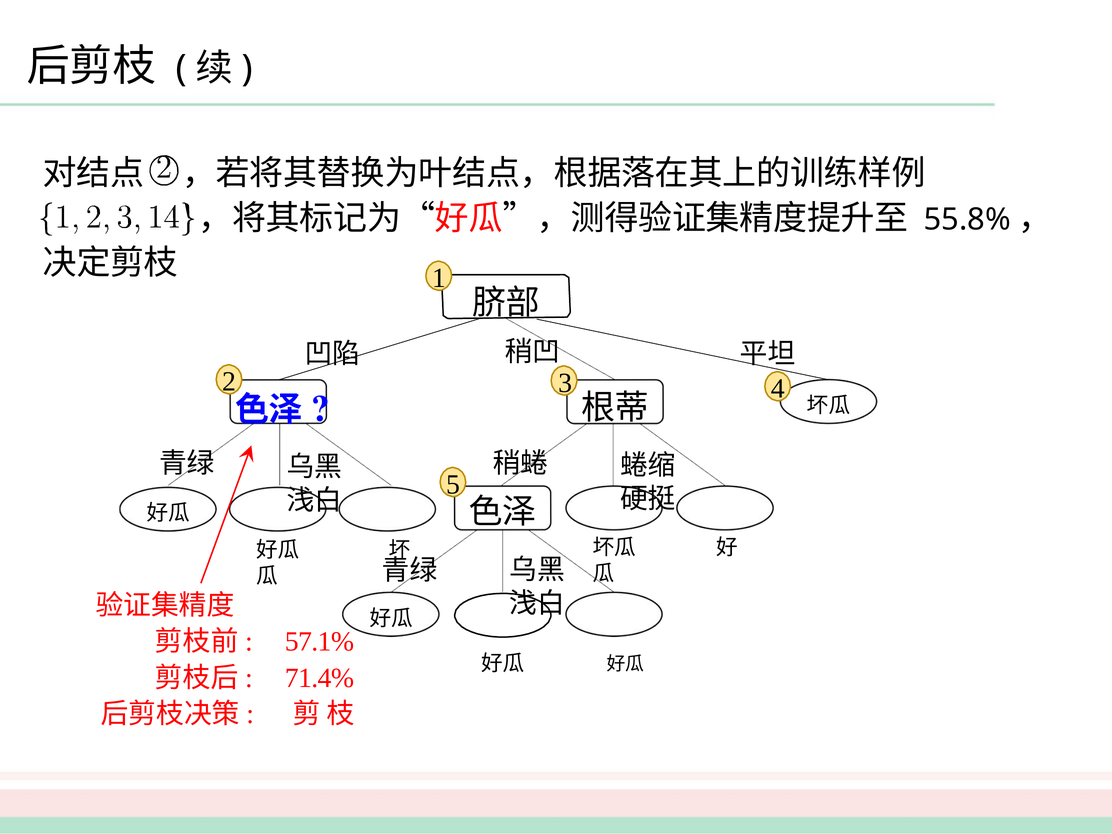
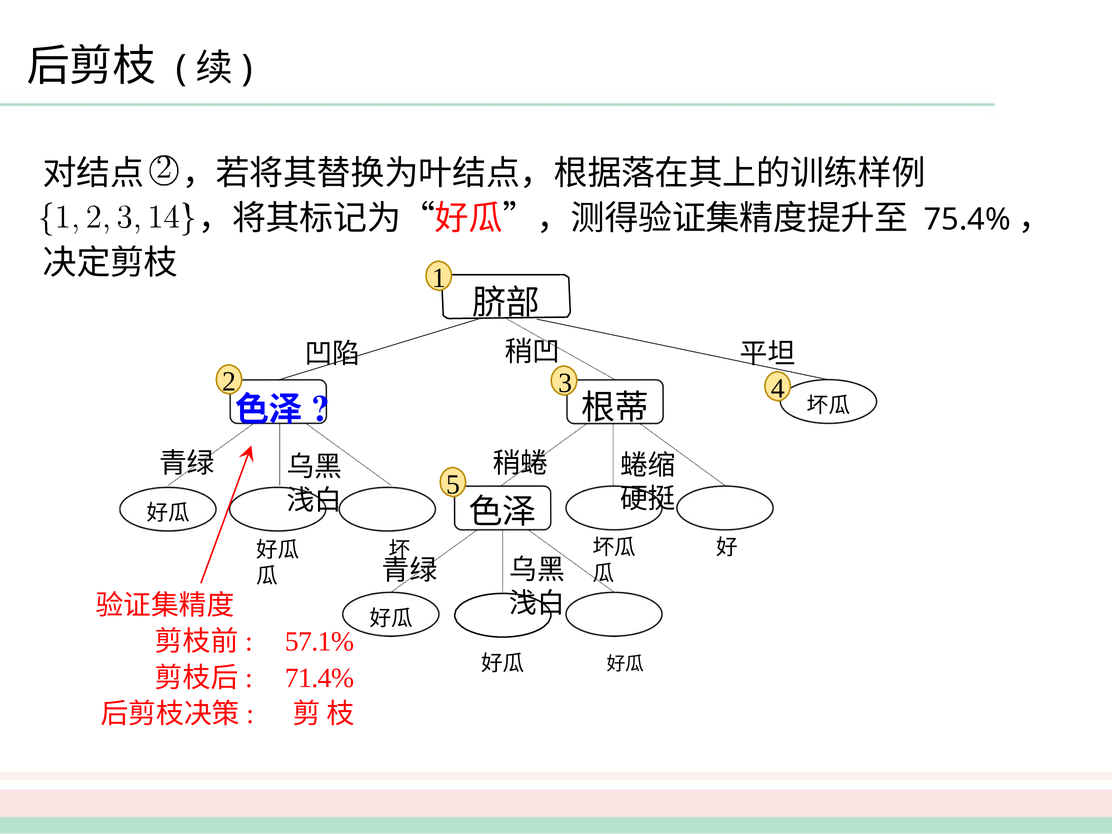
55.8%: 55.8% -> 75.4%
